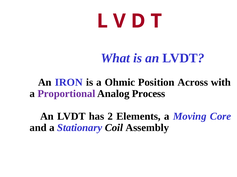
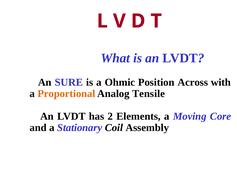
IRON: IRON -> SURE
Proportional colour: purple -> orange
Process: Process -> Tensile
